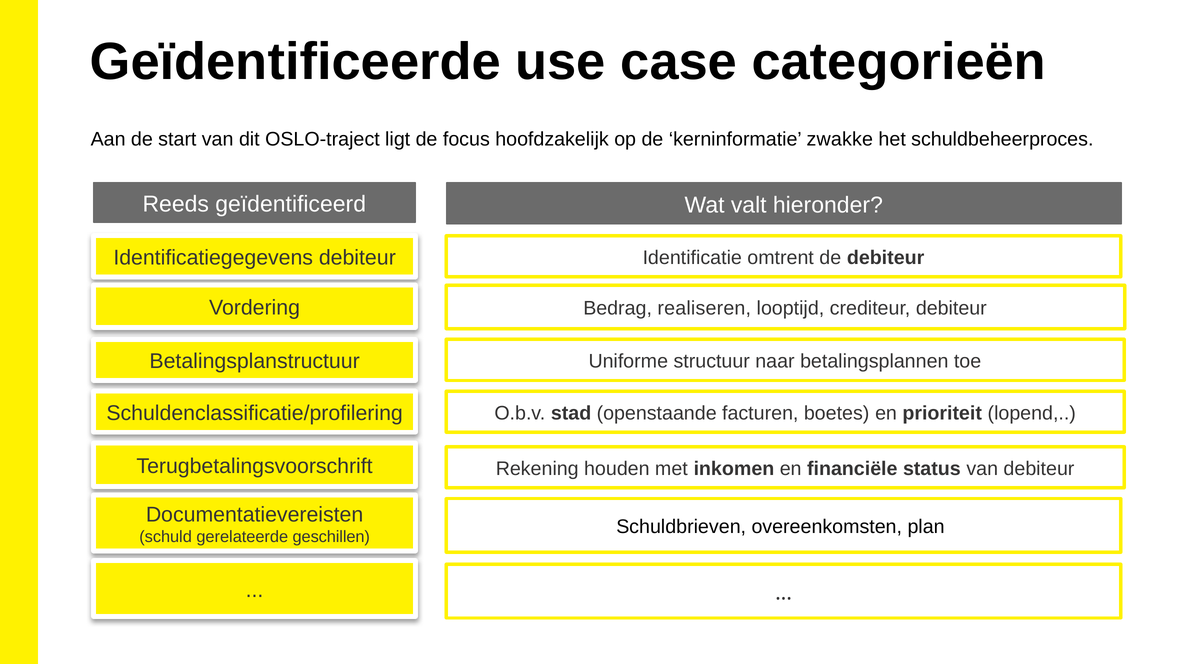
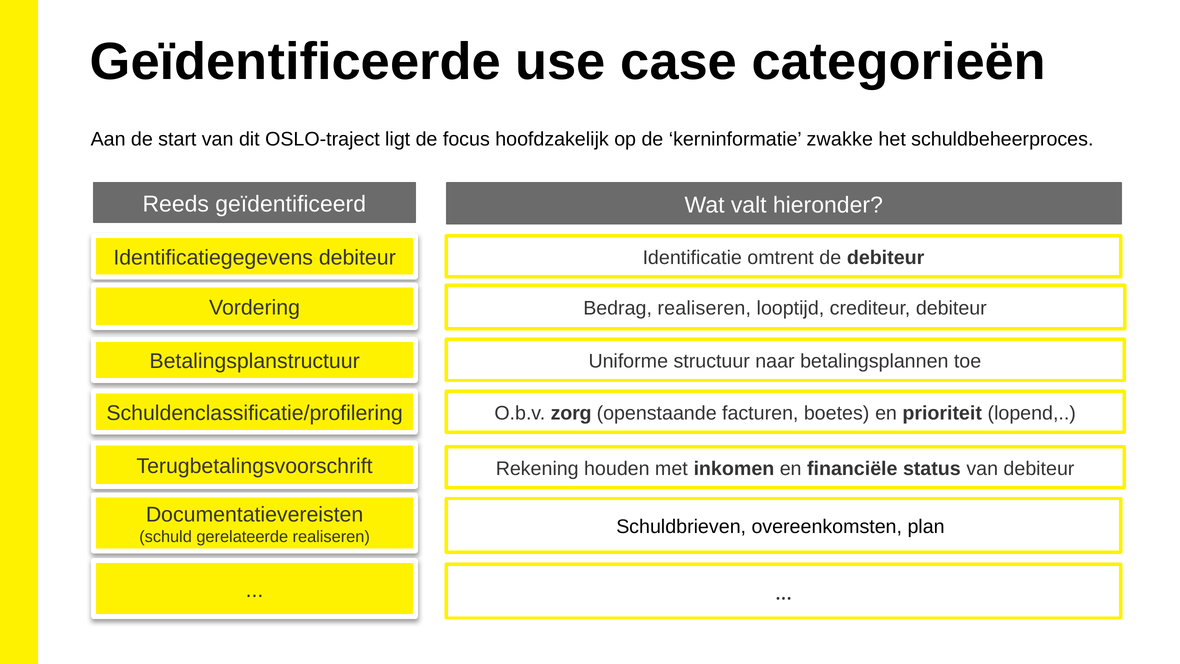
stad: stad -> zorg
gerelateerde geschillen: geschillen -> realiseren
